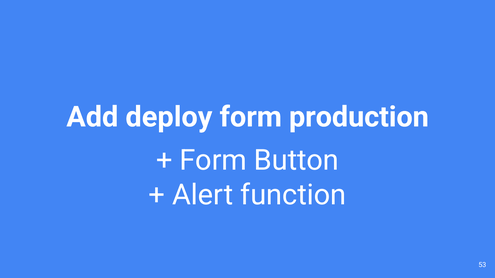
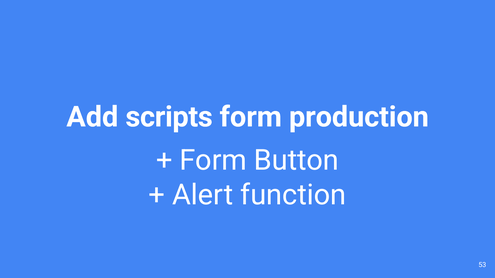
deploy: deploy -> scripts
